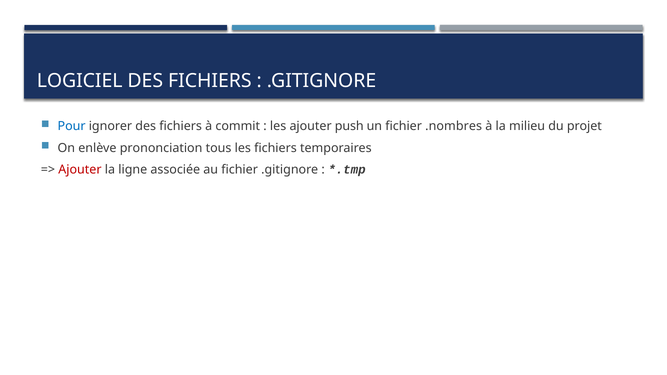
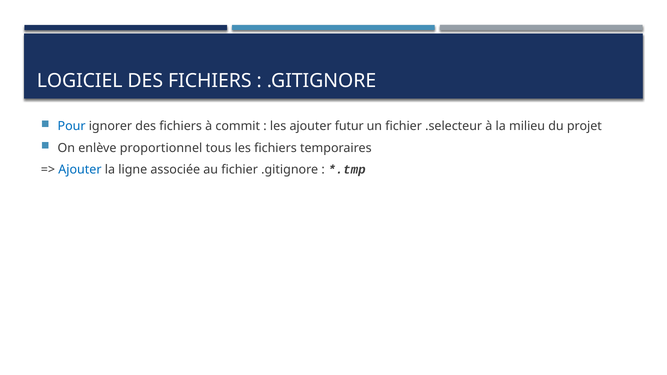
push: push -> futur
.nombres: .nombres -> .selecteur
prononciation: prononciation -> proportionnel
Ajouter at (80, 170) colour: red -> blue
